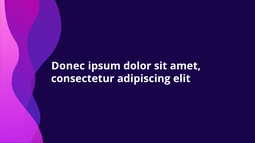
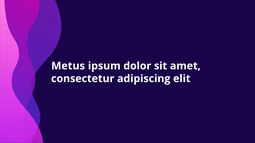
Donec: Donec -> Metus
